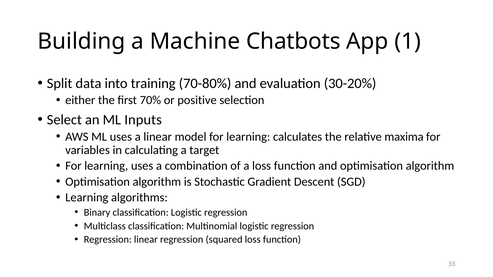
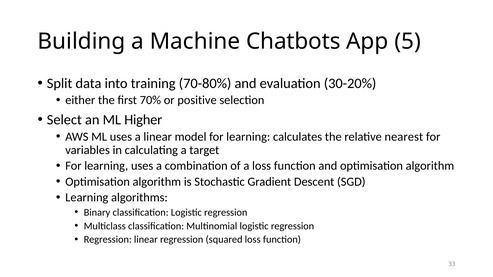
1: 1 -> 5
Inputs: Inputs -> Higher
maxima: maxima -> nearest
